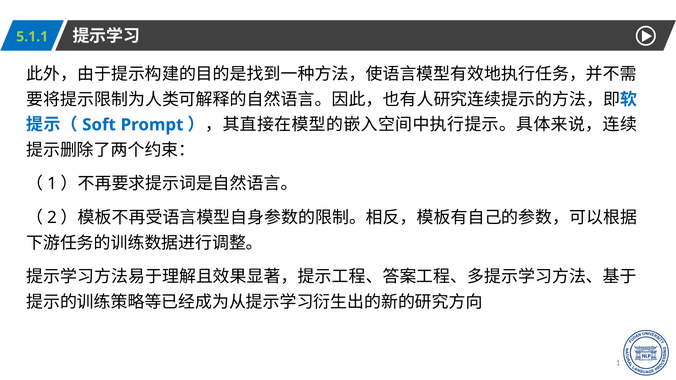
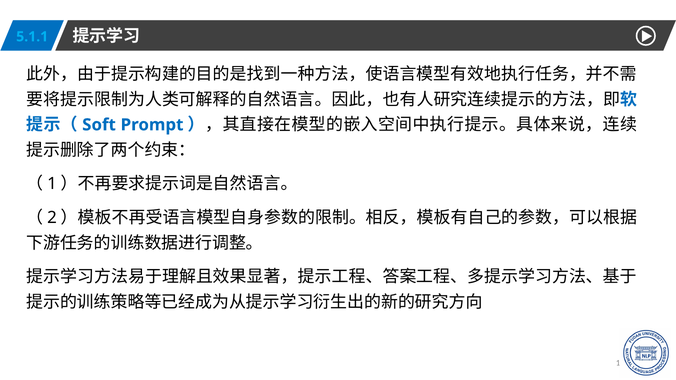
5.1.1 colour: light green -> light blue
